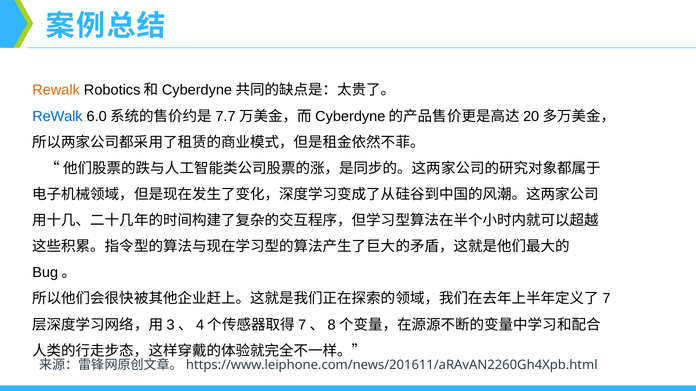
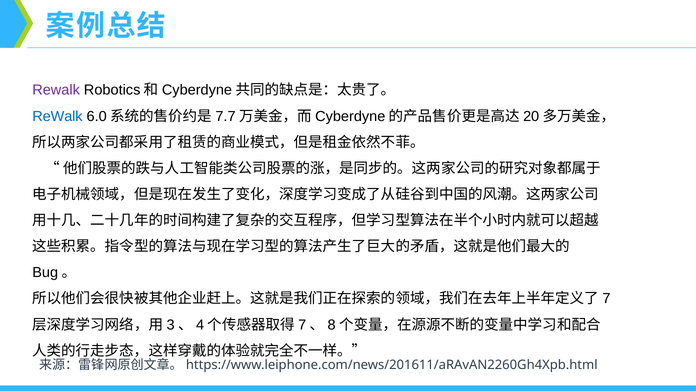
Rewalk at (56, 90) colour: orange -> purple
